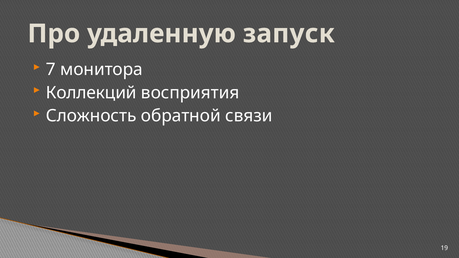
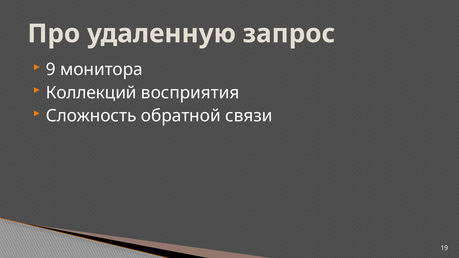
запуск: запуск -> запрос
7: 7 -> 9
